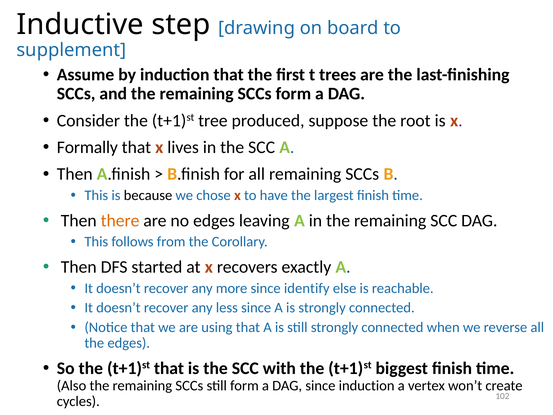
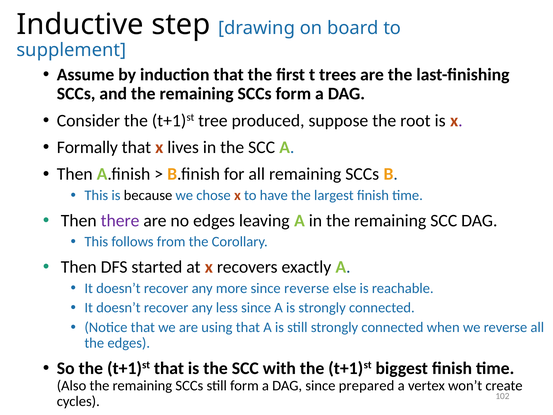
there colour: orange -> purple
since identify: identify -> reverse
since induction: induction -> prepared
